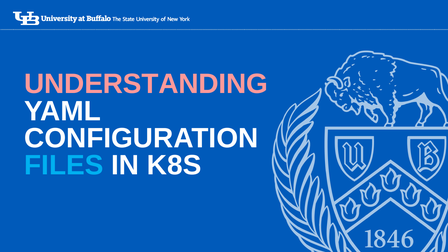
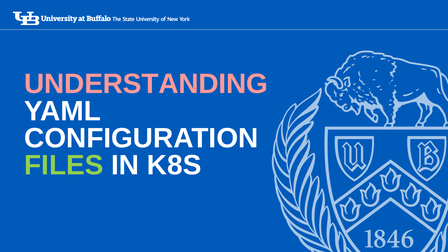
FILES colour: light blue -> light green
